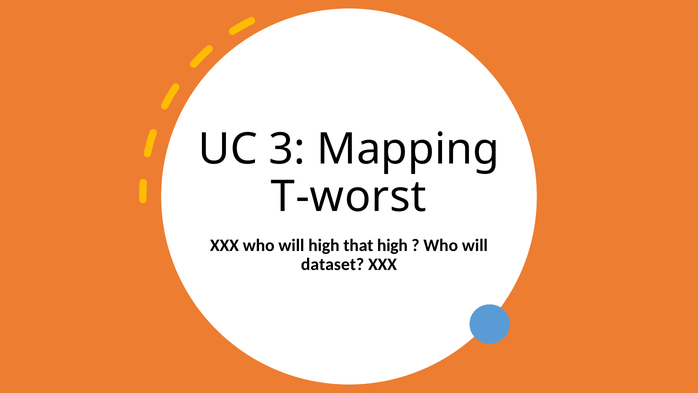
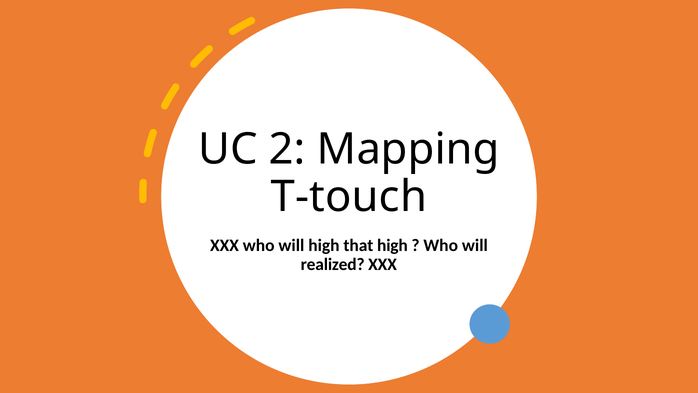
3: 3 -> 2
T-worst: T-worst -> T-touch
dataset: dataset -> realized
